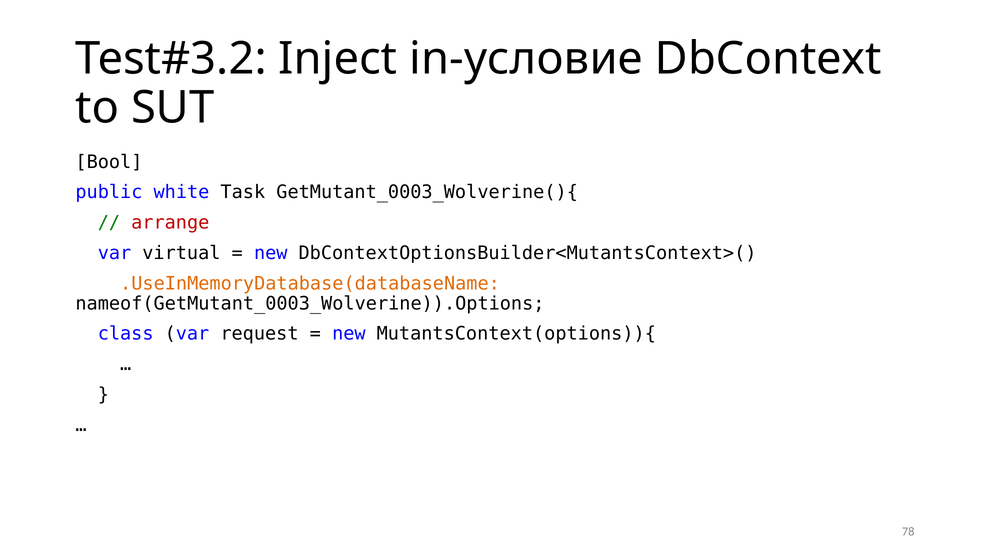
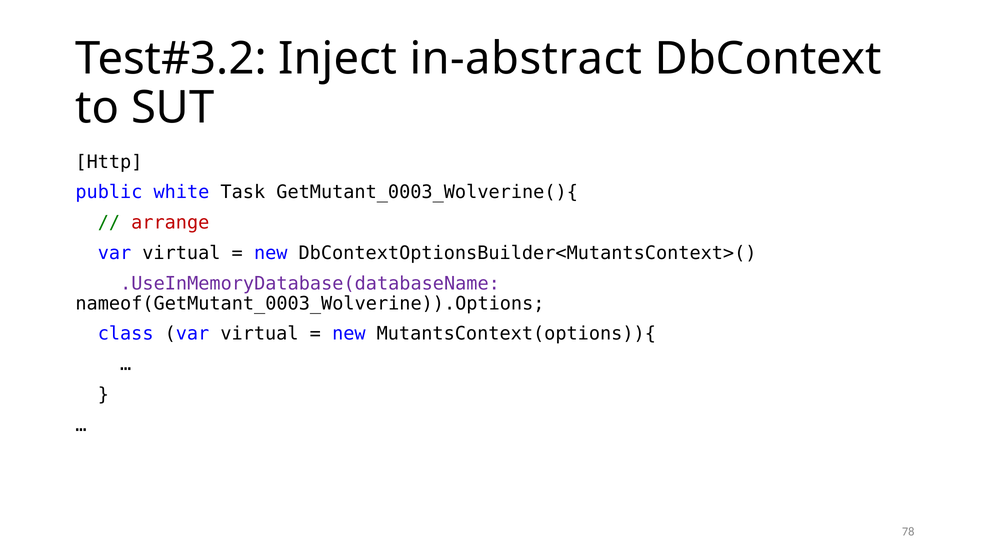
in-условие: in-условие -> in-abstract
Bool: Bool -> Http
.UseInMemoryDatabase(databaseName colour: orange -> purple
request at (259, 334): request -> virtual
